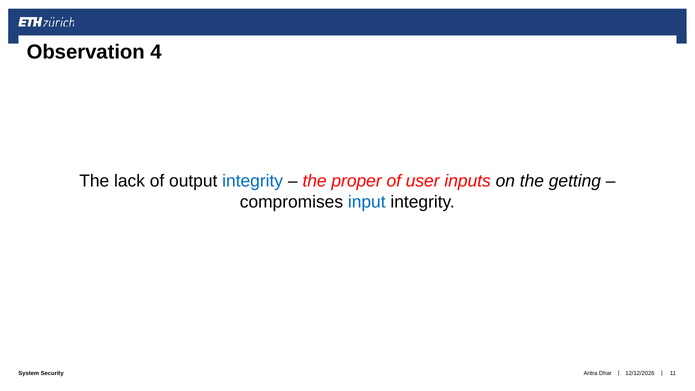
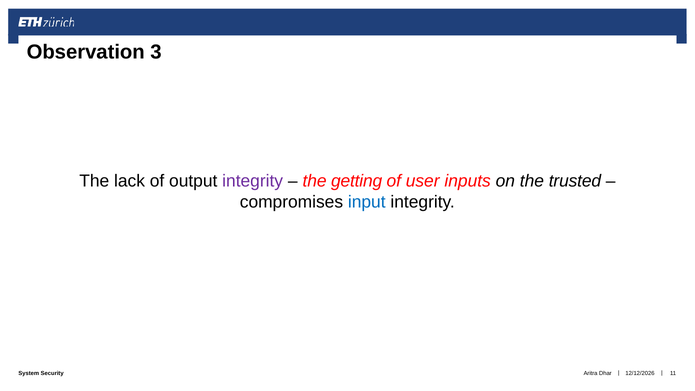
4: 4 -> 3
integrity at (253, 181) colour: blue -> purple
proper: proper -> getting
getting: getting -> trusted
